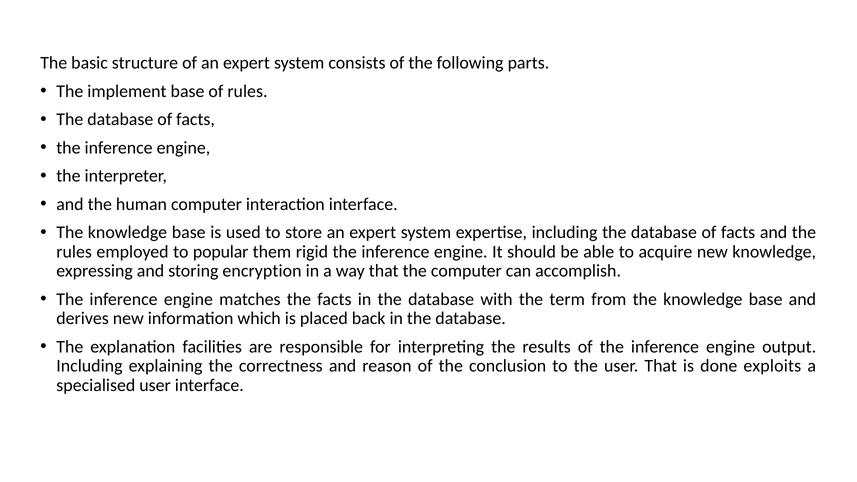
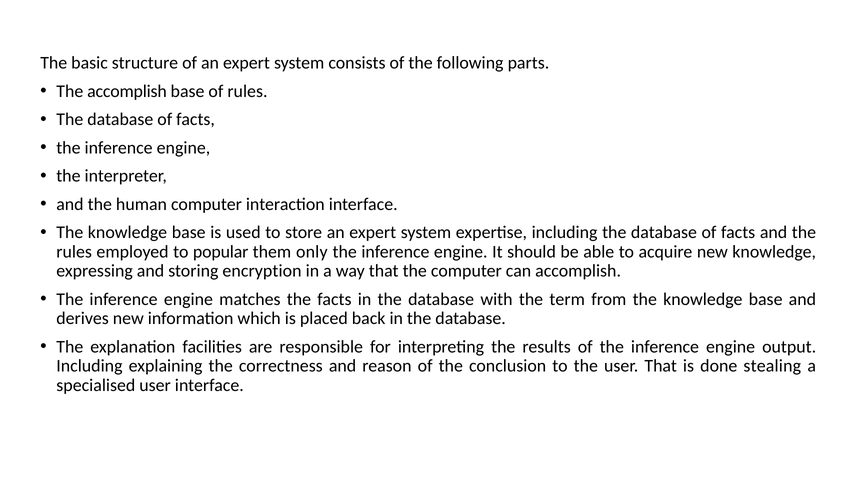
The implement: implement -> accomplish
rigid: rigid -> only
exploits: exploits -> stealing
